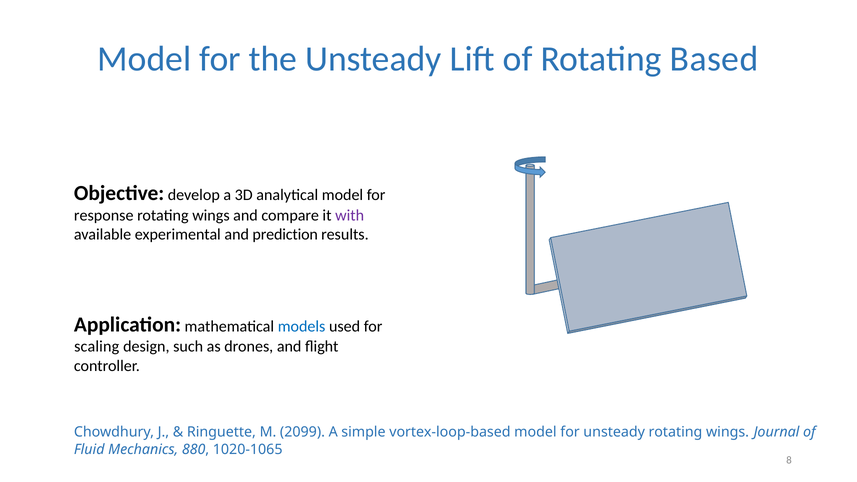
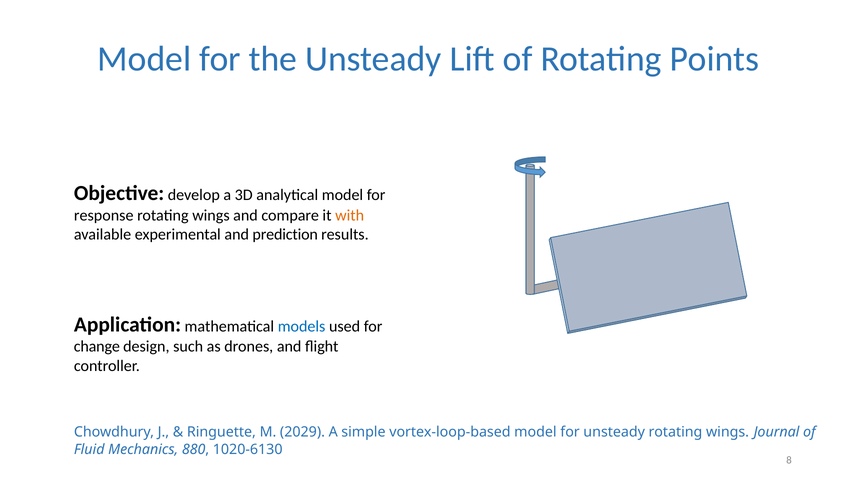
Based: Based -> Points
with colour: purple -> orange
scaling: scaling -> change
2099: 2099 -> 2029
1020-1065: 1020-1065 -> 1020-6130
